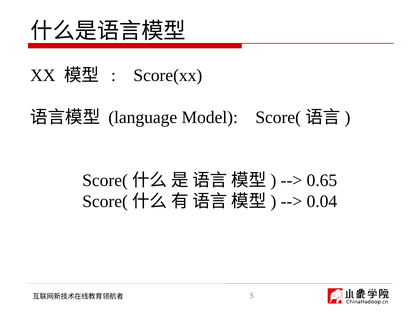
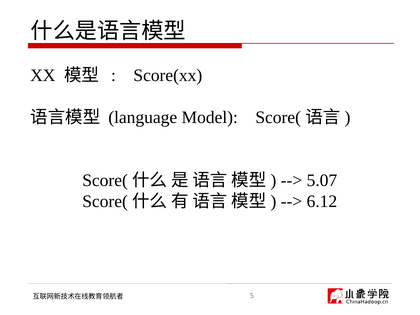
0.65: 0.65 -> 5.07
0.04: 0.04 -> 6.12
